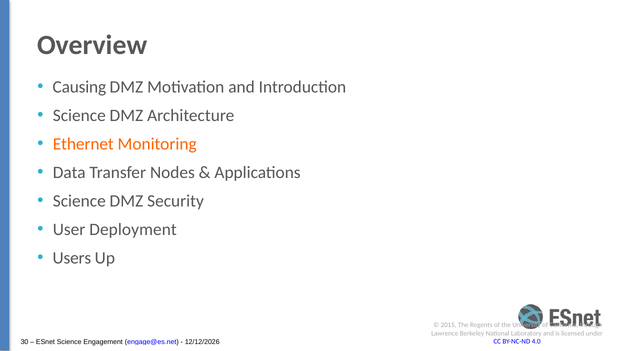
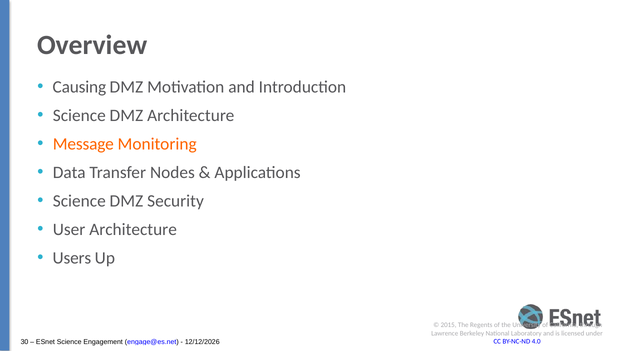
Ethernet: Ethernet -> Message
User Deployment: Deployment -> Architecture
